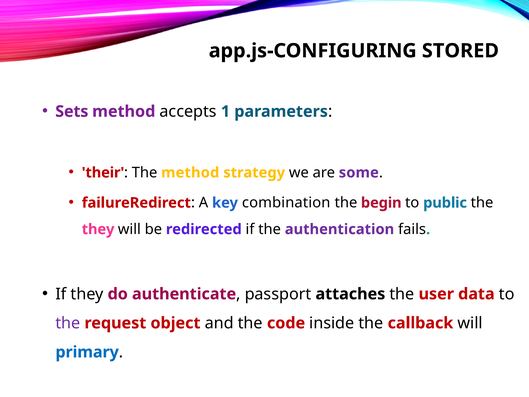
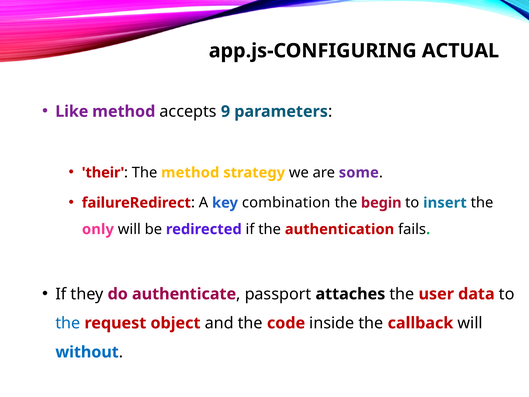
STORED: STORED -> ACTUAL
Sets: Sets -> Like
1: 1 -> 9
public: public -> insert
they at (98, 229): they -> only
authentication colour: purple -> red
the at (68, 323) colour: purple -> blue
primary: primary -> without
